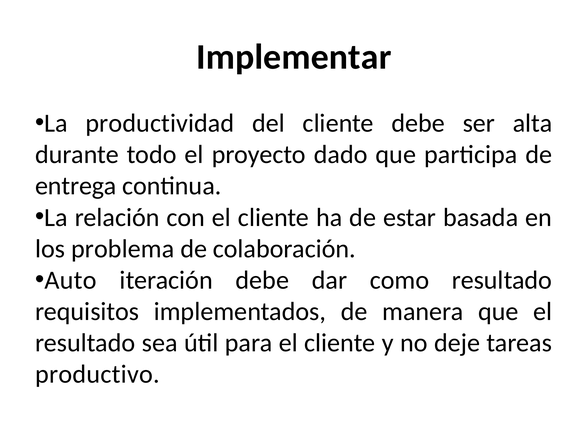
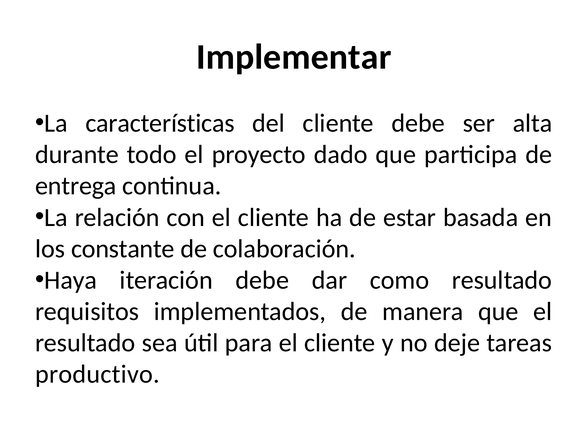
productividad: productividad -> características
problema: problema -> constante
Auto: Auto -> Haya
